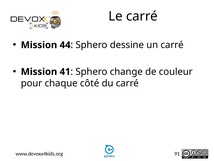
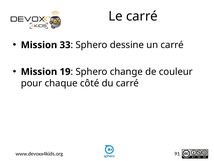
44: 44 -> 33
41: 41 -> 19
